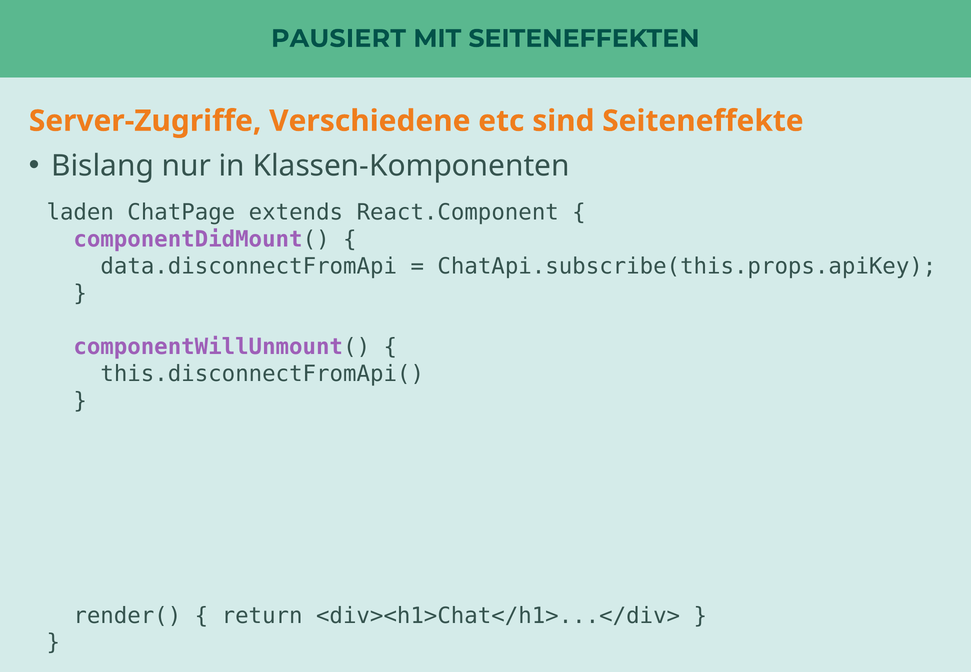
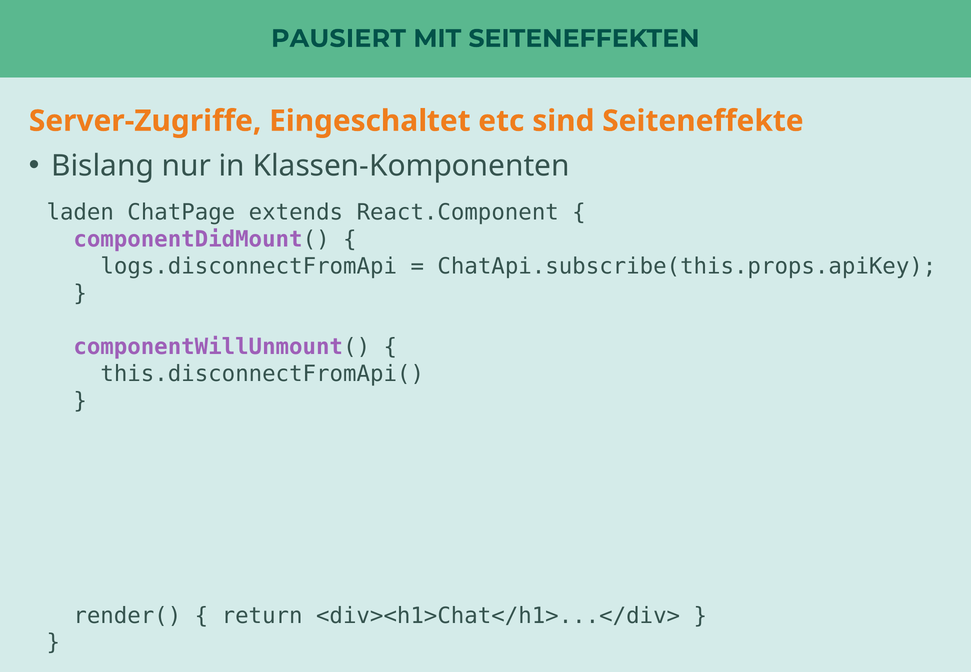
Verschiedene: Verschiedene -> Eingeschaltet
data.disconnectFromApi: data.disconnectFromApi -> logs.disconnectFromApi
